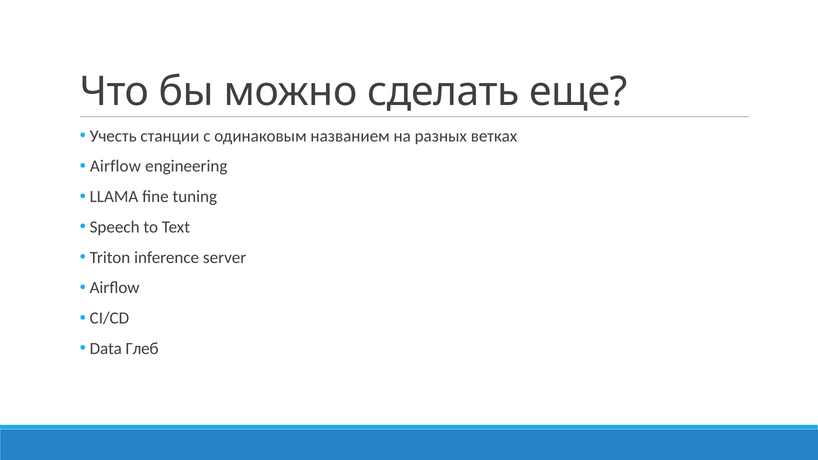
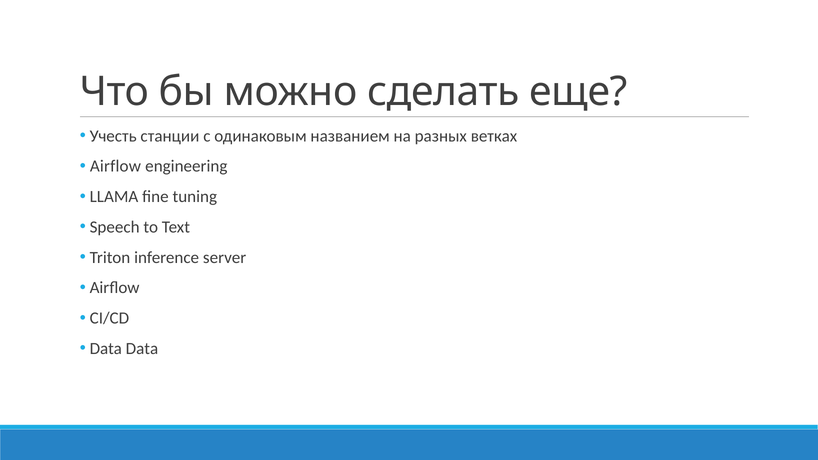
Data Глеб: Глеб -> Data
